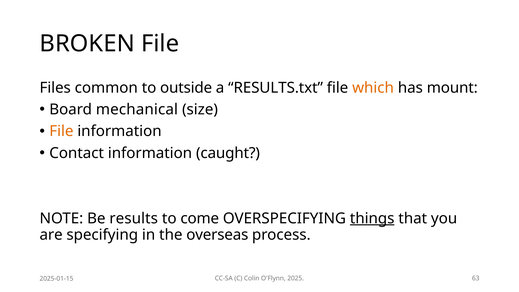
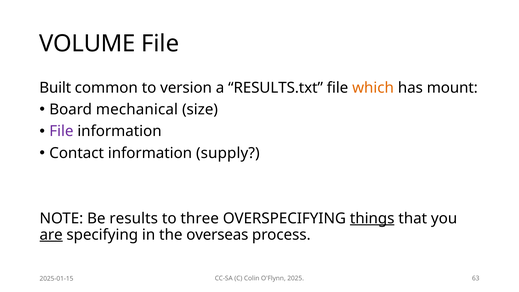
BROKEN: BROKEN -> VOLUME
Files: Files -> Built
outside: outside -> version
File at (61, 131) colour: orange -> purple
caught: caught -> supply
come: come -> three
are underline: none -> present
